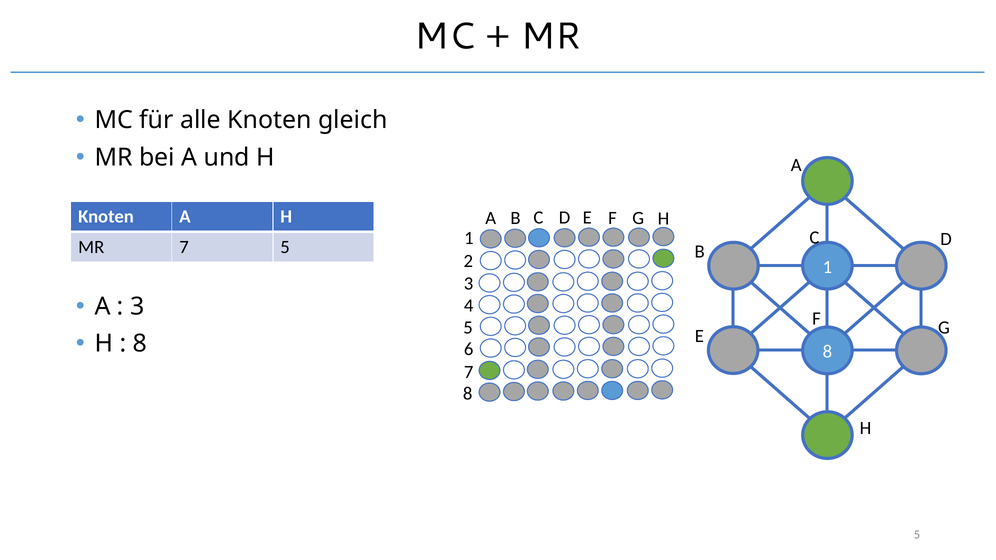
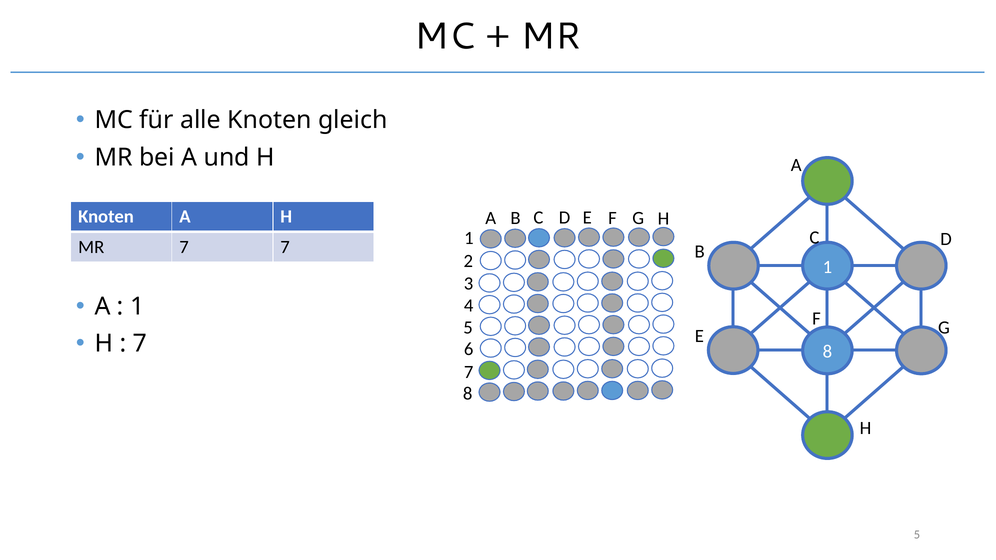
7 5: 5 -> 7
3 at (137, 307): 3 -> 1
8 at (140, 344): 8 -> 7
